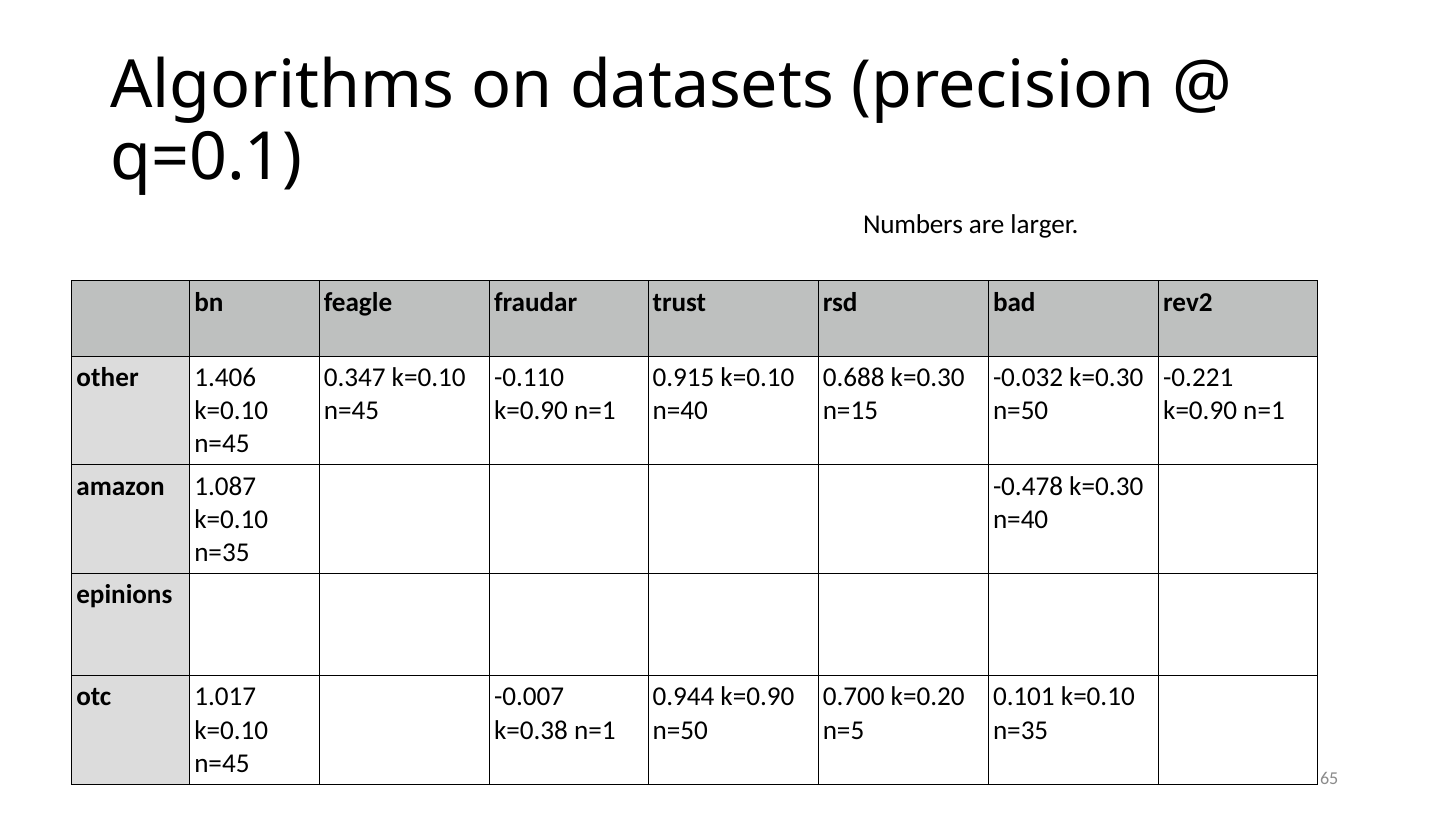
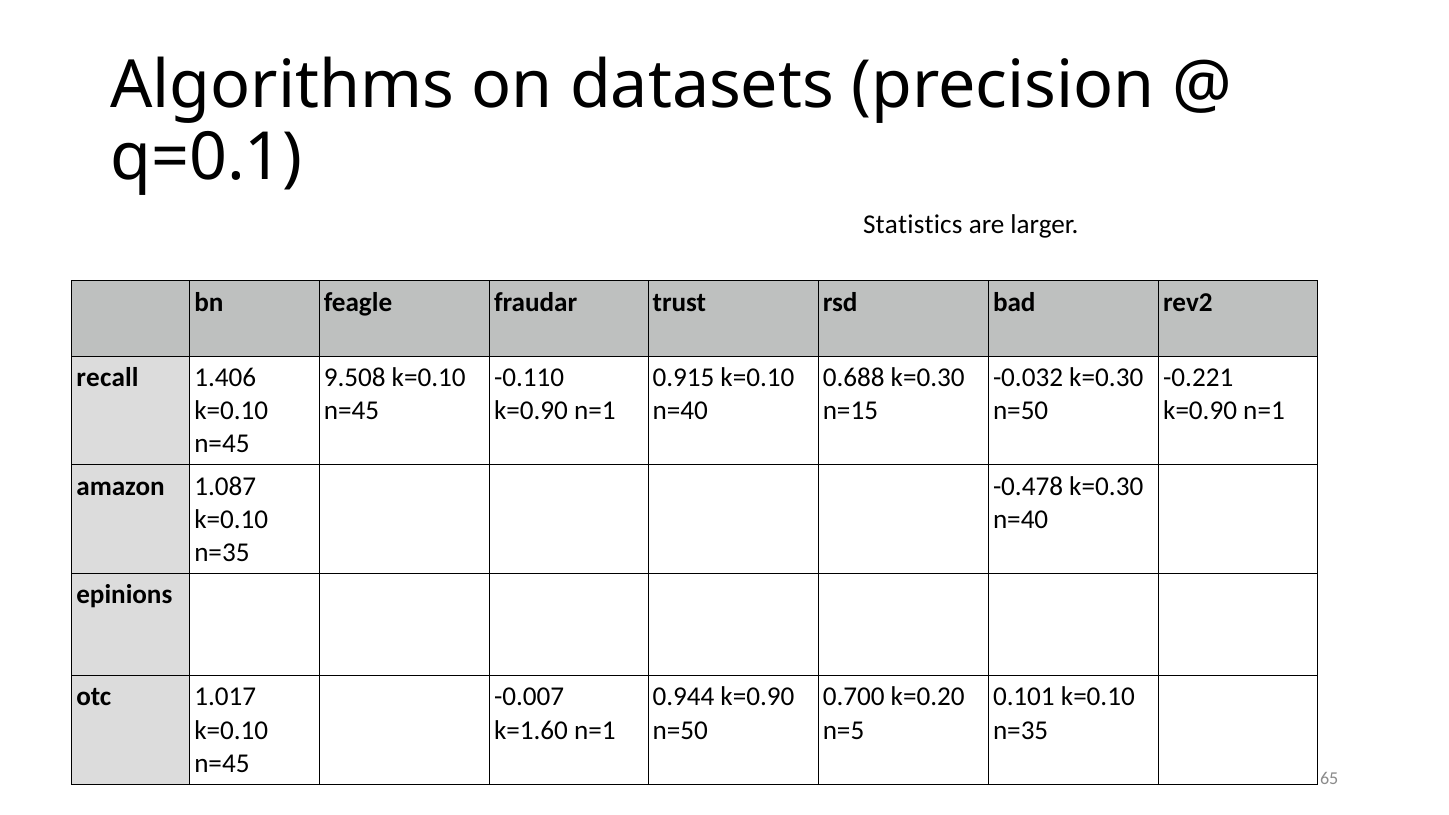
Numbers: Numbers -> Statistics
other: other -> recall
0.347: 0.347 -> 9.508
k=0.38: k=0.38 -> k=1.60
